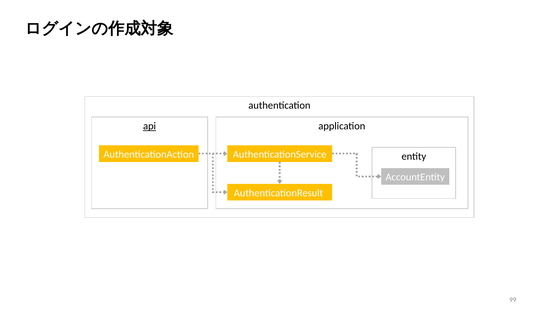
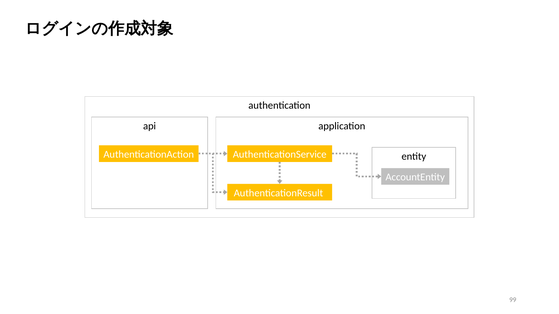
api underline: present -> none
